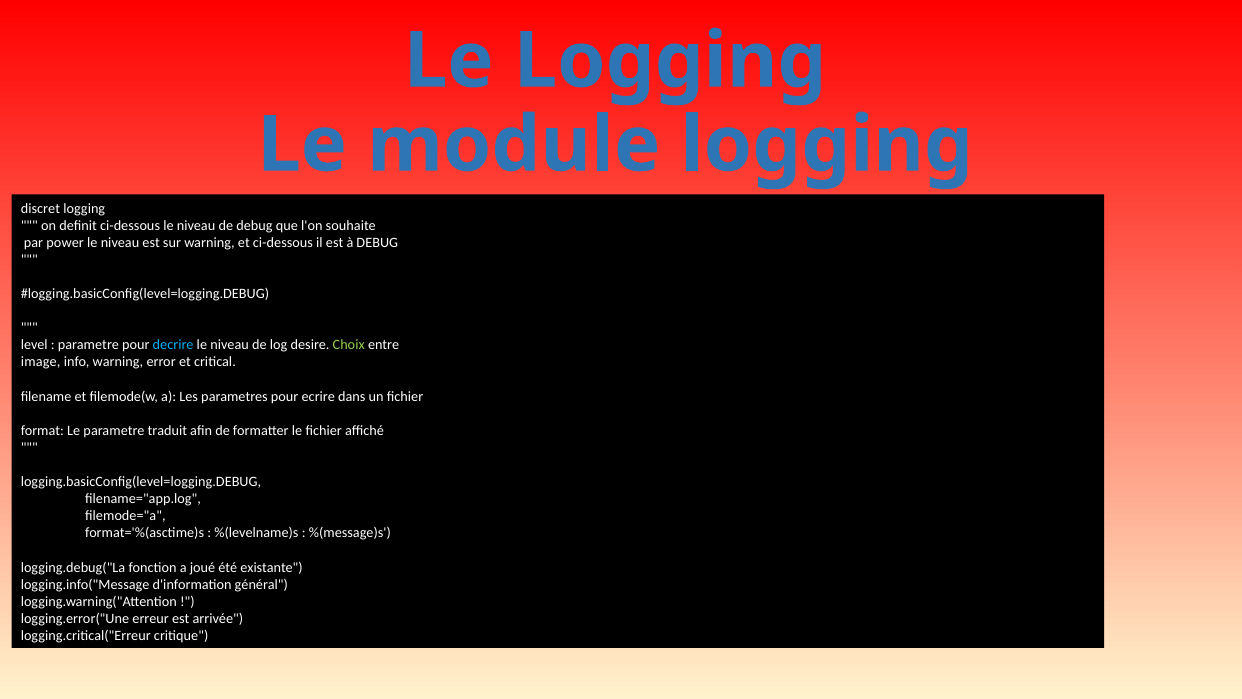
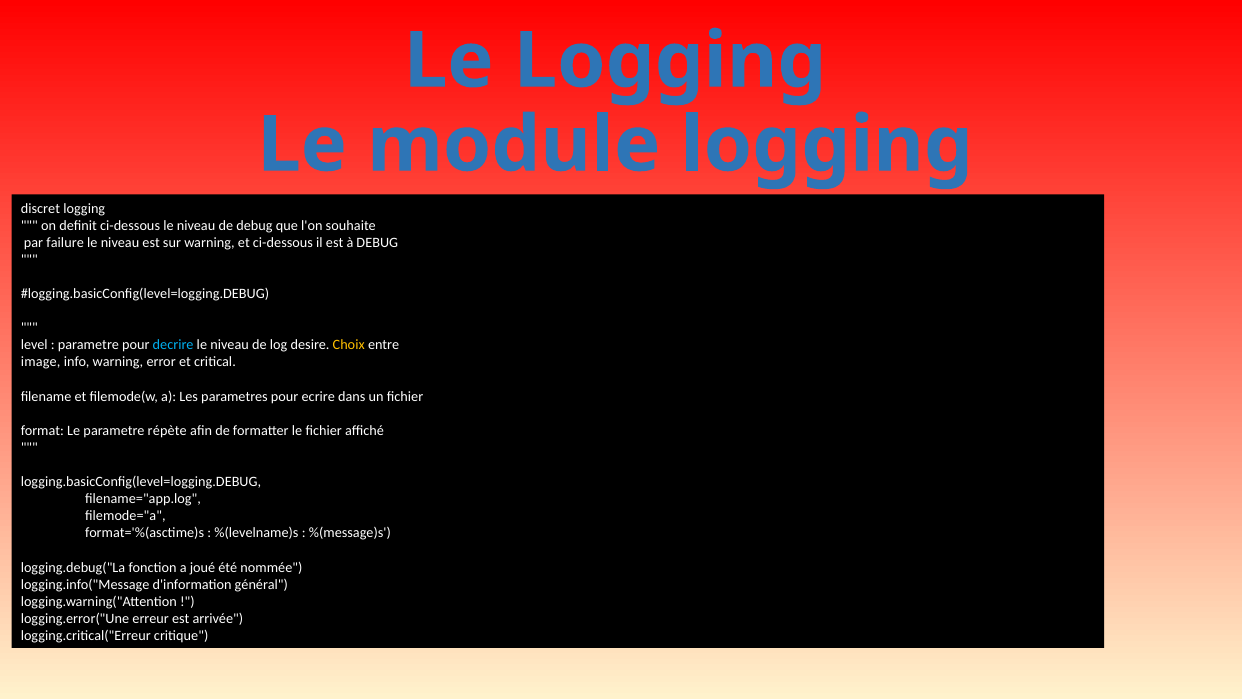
power: power -> failure
Choix colour: light green -> yellow
traduit: traduit -> répète
existante: existante -> nommée
